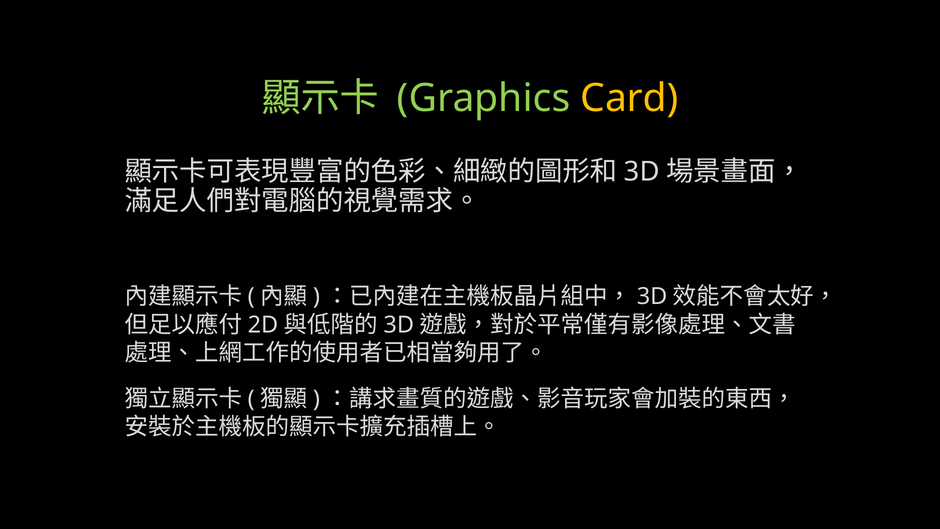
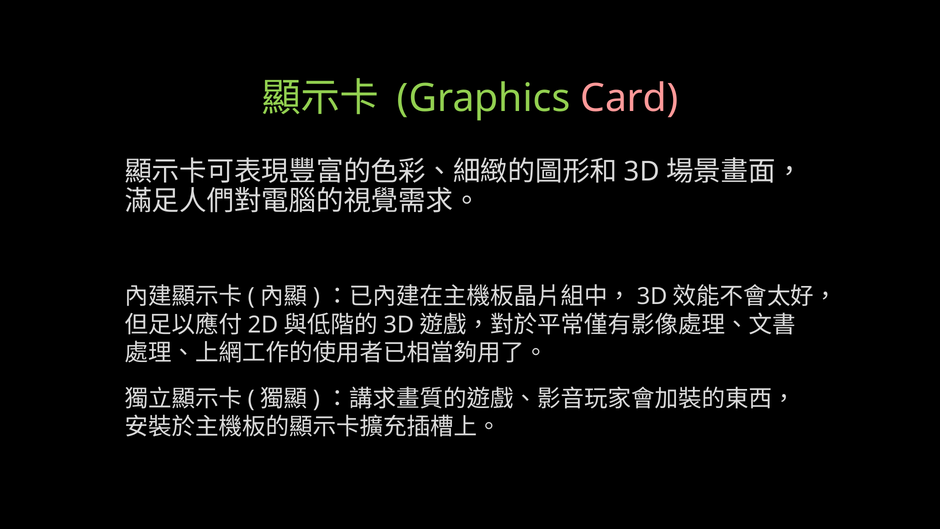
Card colour: yellow -> pink
